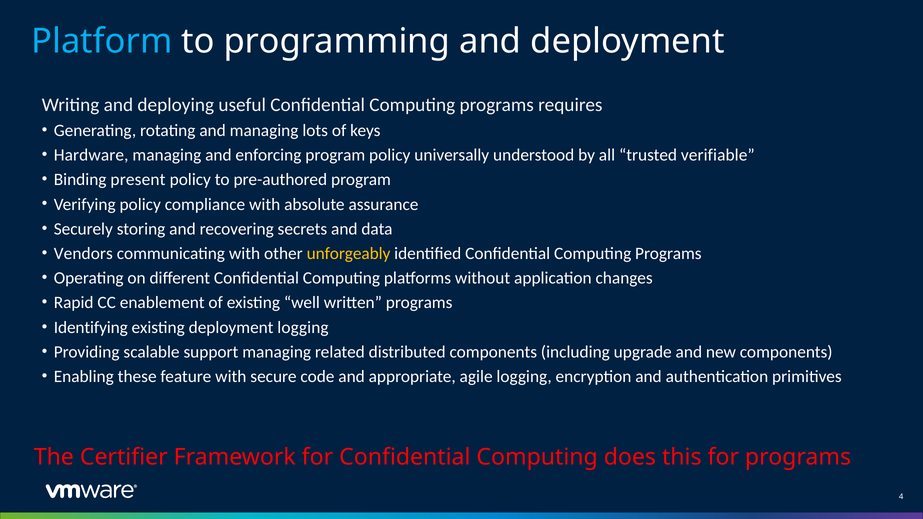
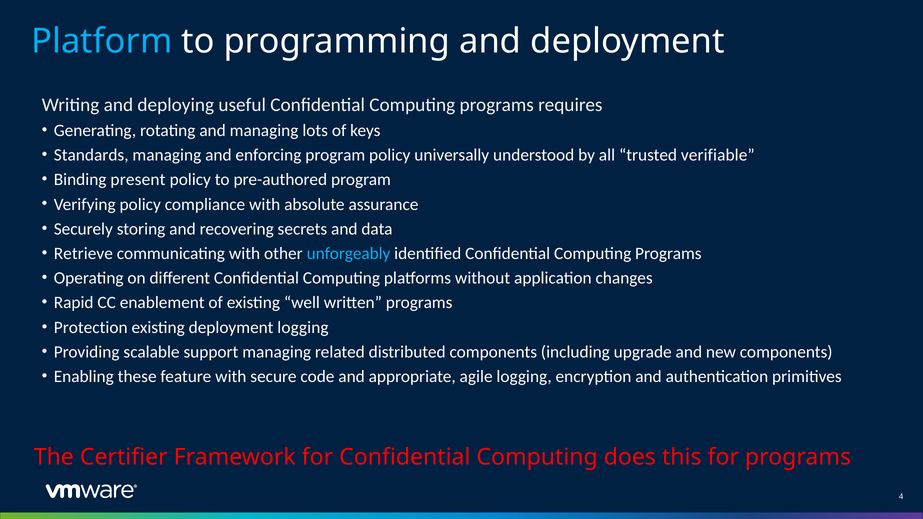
Hardware: Hardware -> Standards
Vendors: Vendors -> Retrieve
unforgeably colour: yellow -> light blue
Identifying: Identifying -> Protection
